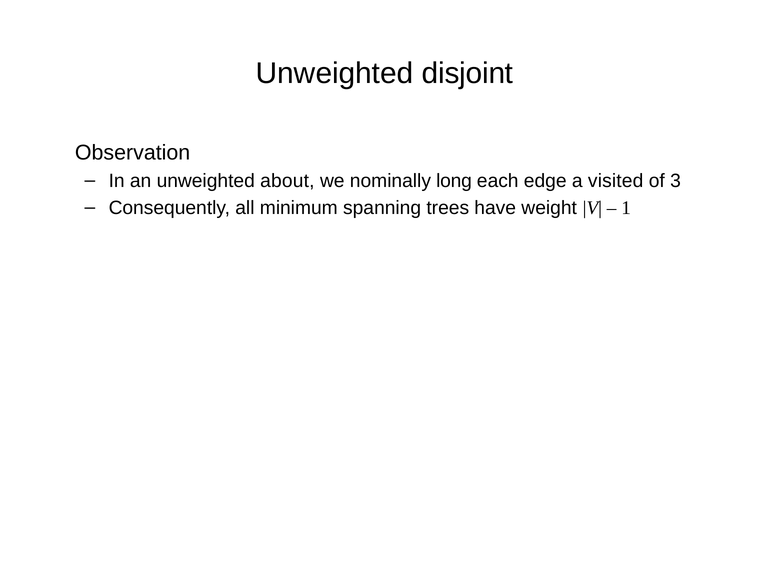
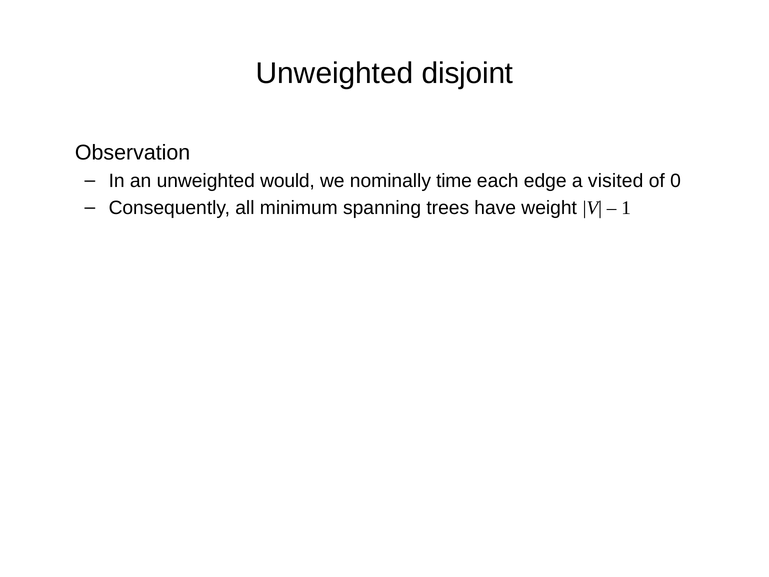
about: about -> would
long: long -> time
3: 3 -> 0
